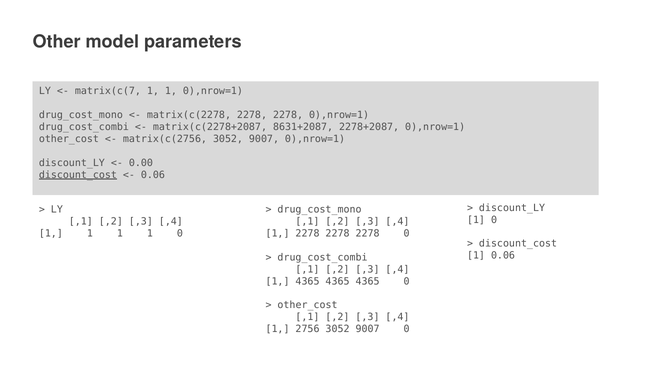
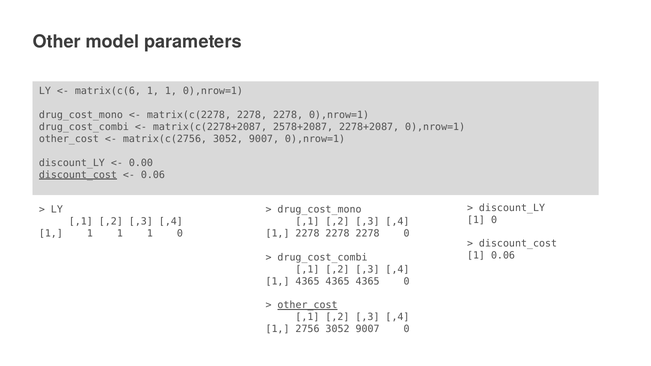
matrix(c(7: matrix(c(7 -> matrix(c(6
8631+2087: 8631+2087 -> 2578+2087
other_cost at (308, 305) underline: none -> present
